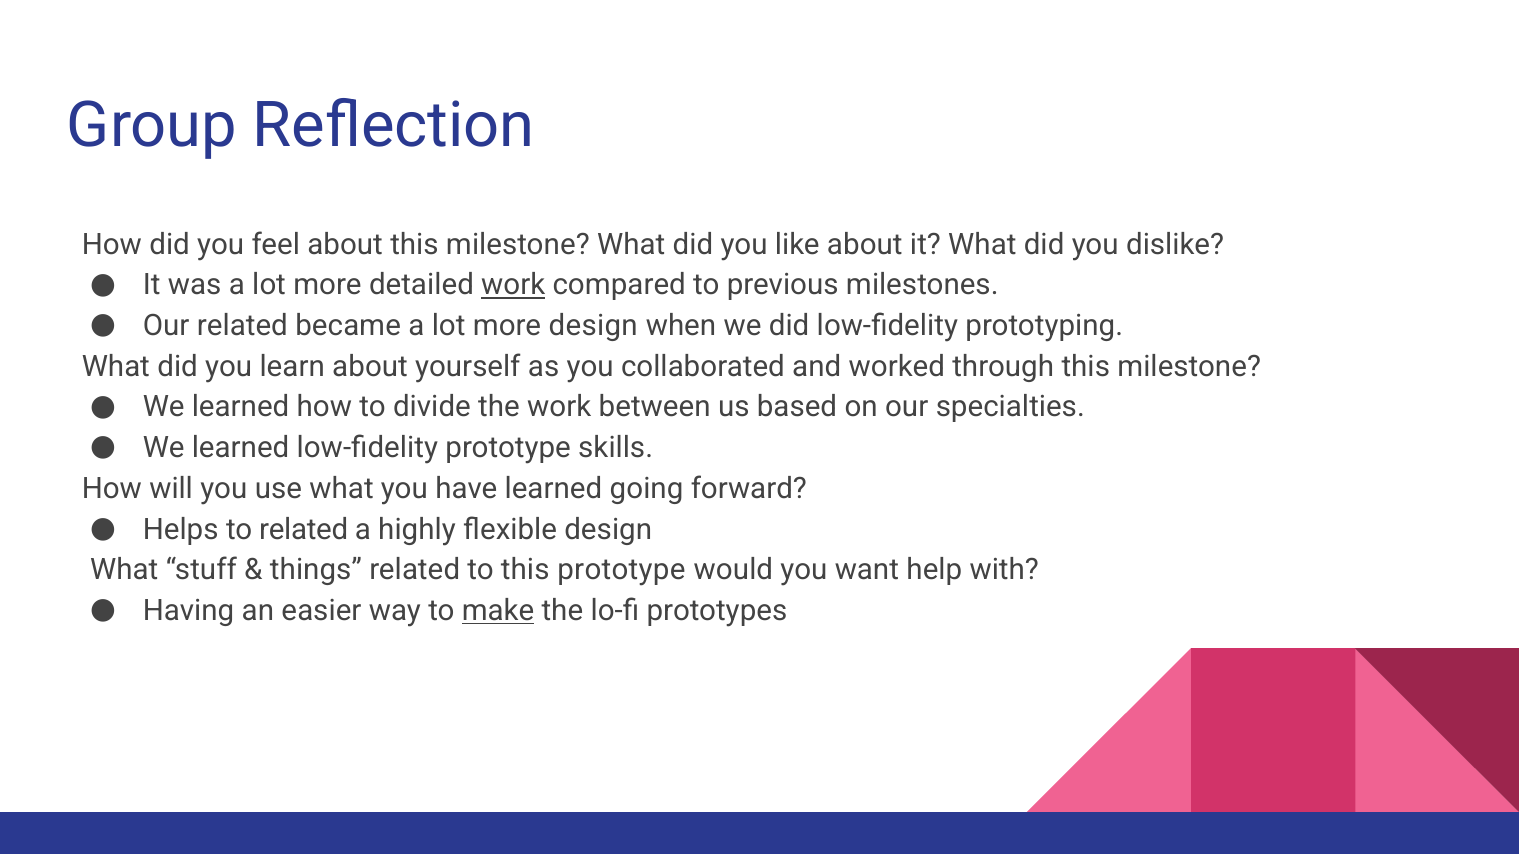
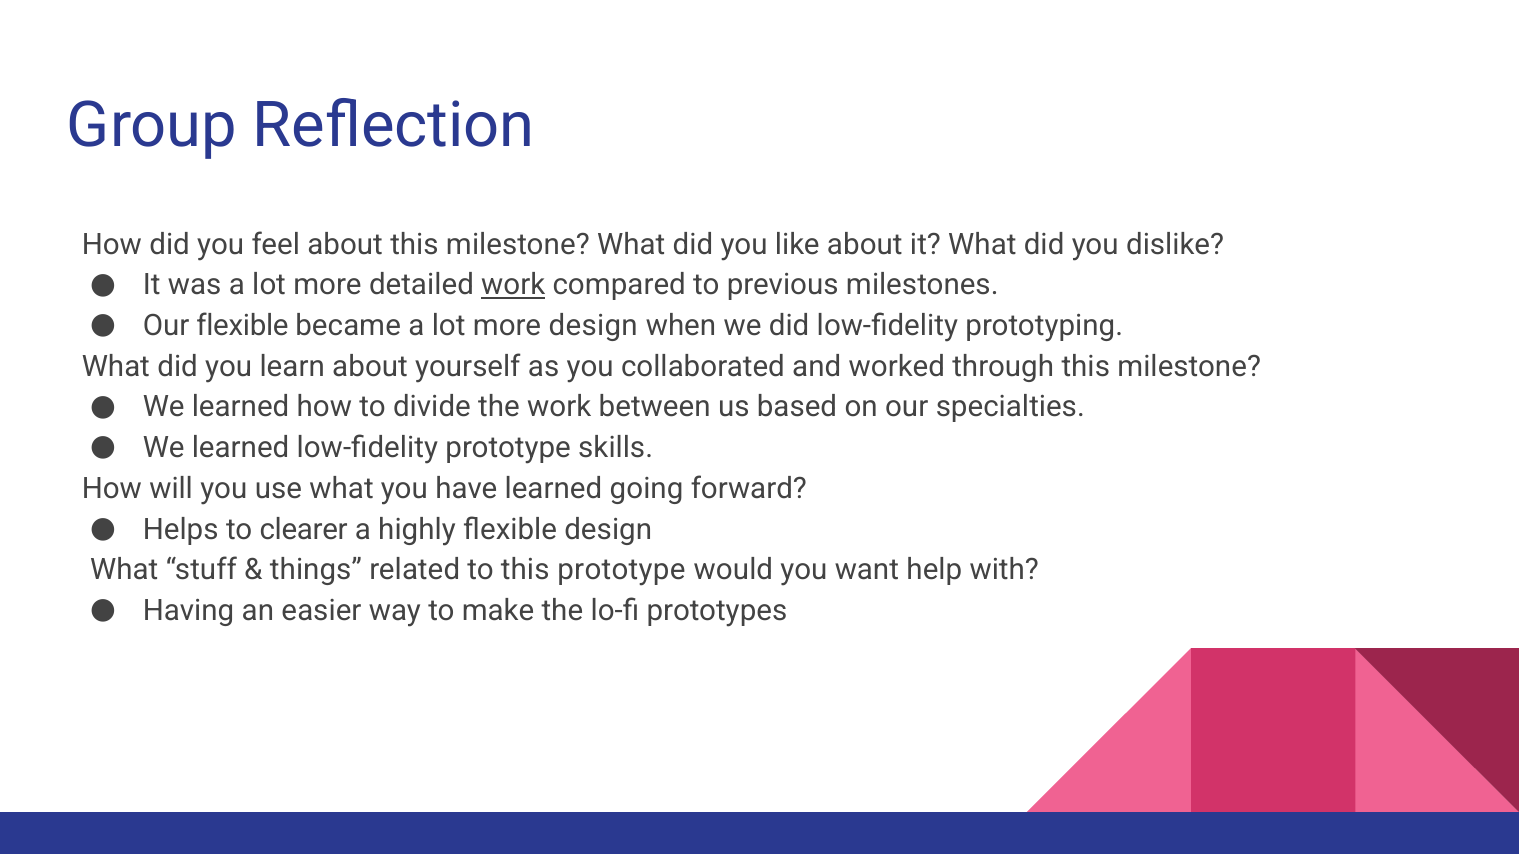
Our related: related -> flexible
to related: related -> clearer
make underline: present -> none
